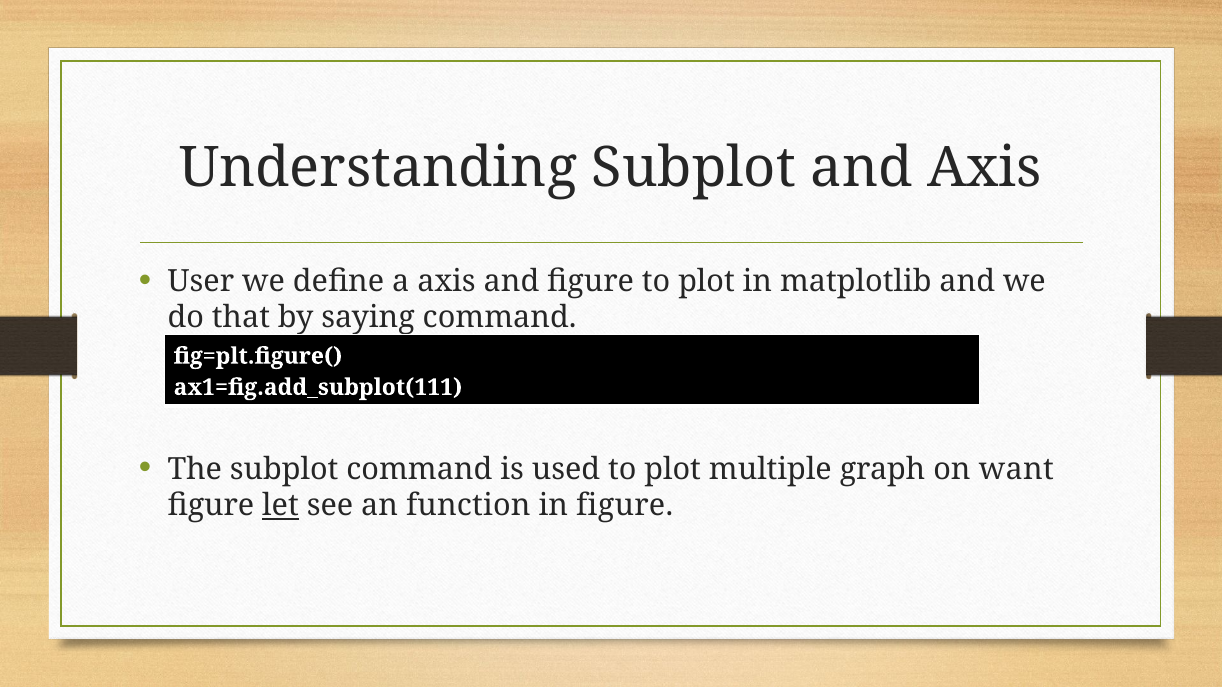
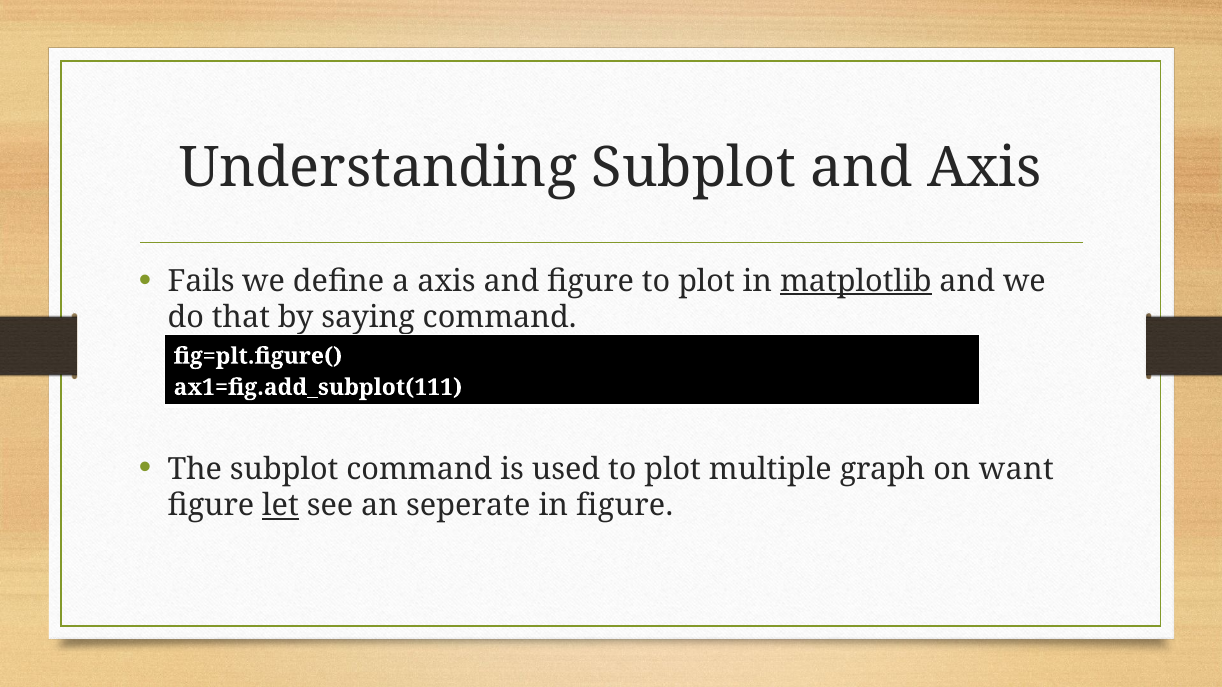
User: User -> Fails
matplotlib underline: none -> present
function: function -> seperate
